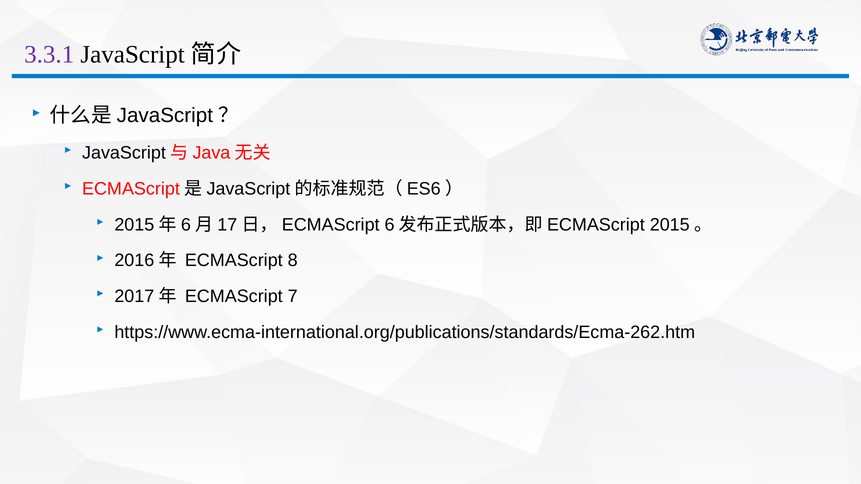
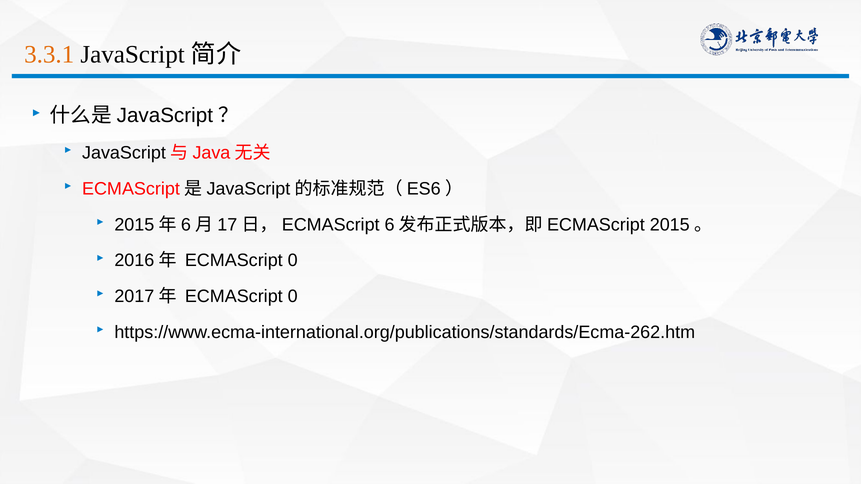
3.3.1 colour: purple -> orange
8 at (293, 261): 8 -> 0
7 at (293, 297): 7 -> 0
